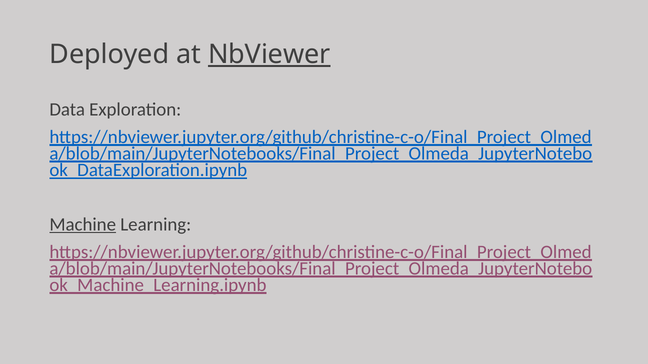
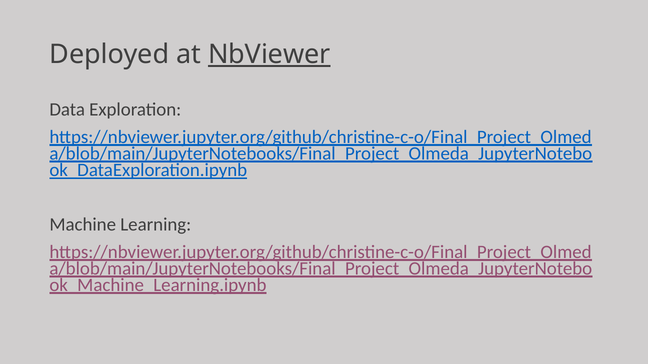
Machine underline: present -> none
